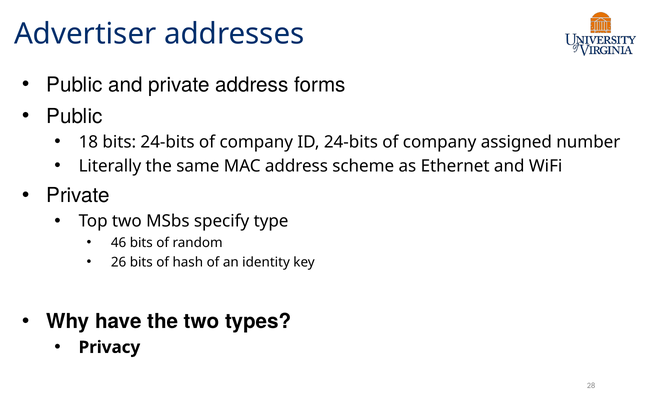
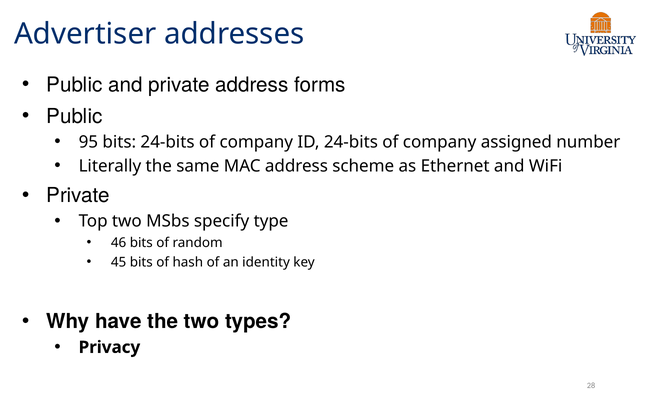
18: 18 -> 95
26: 26 -> 45
